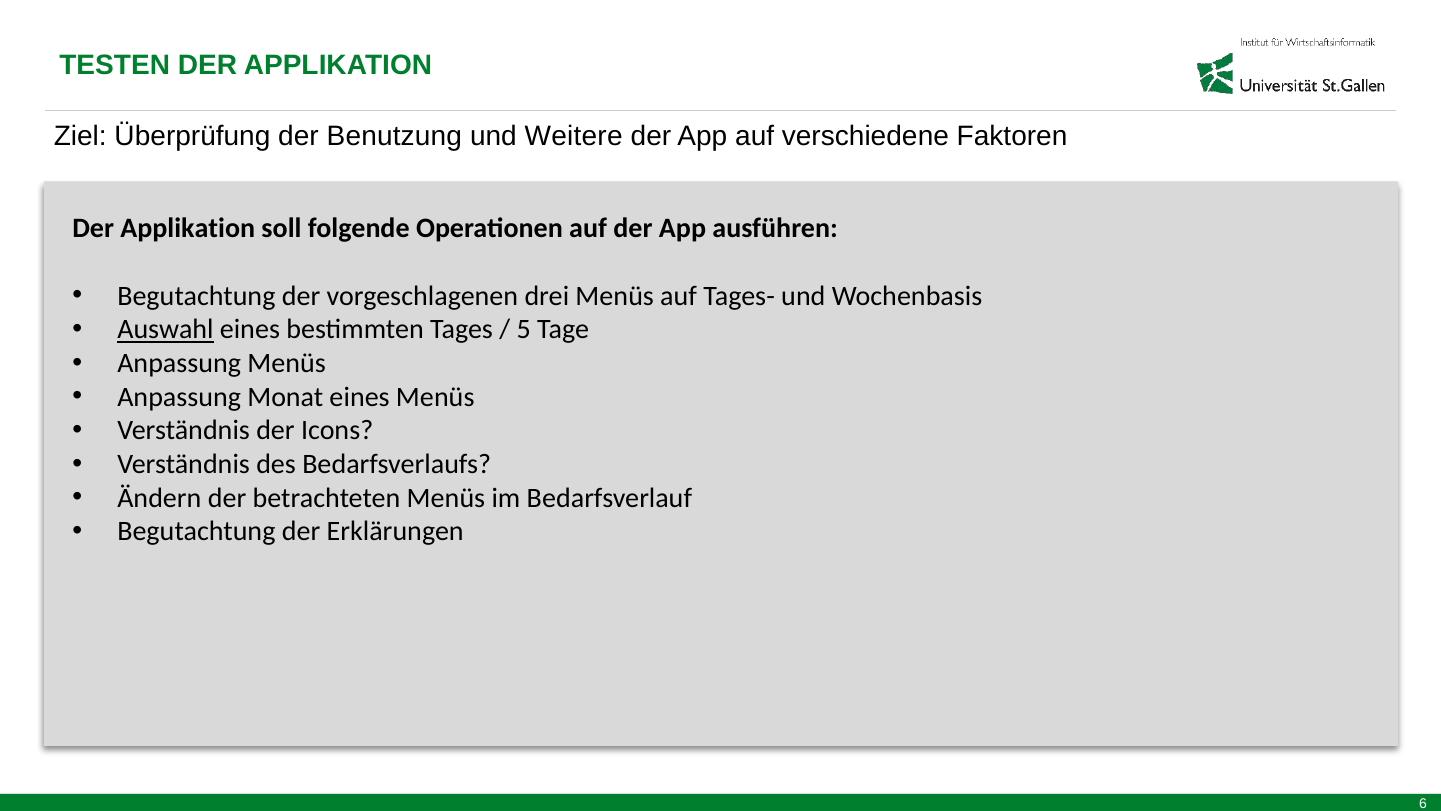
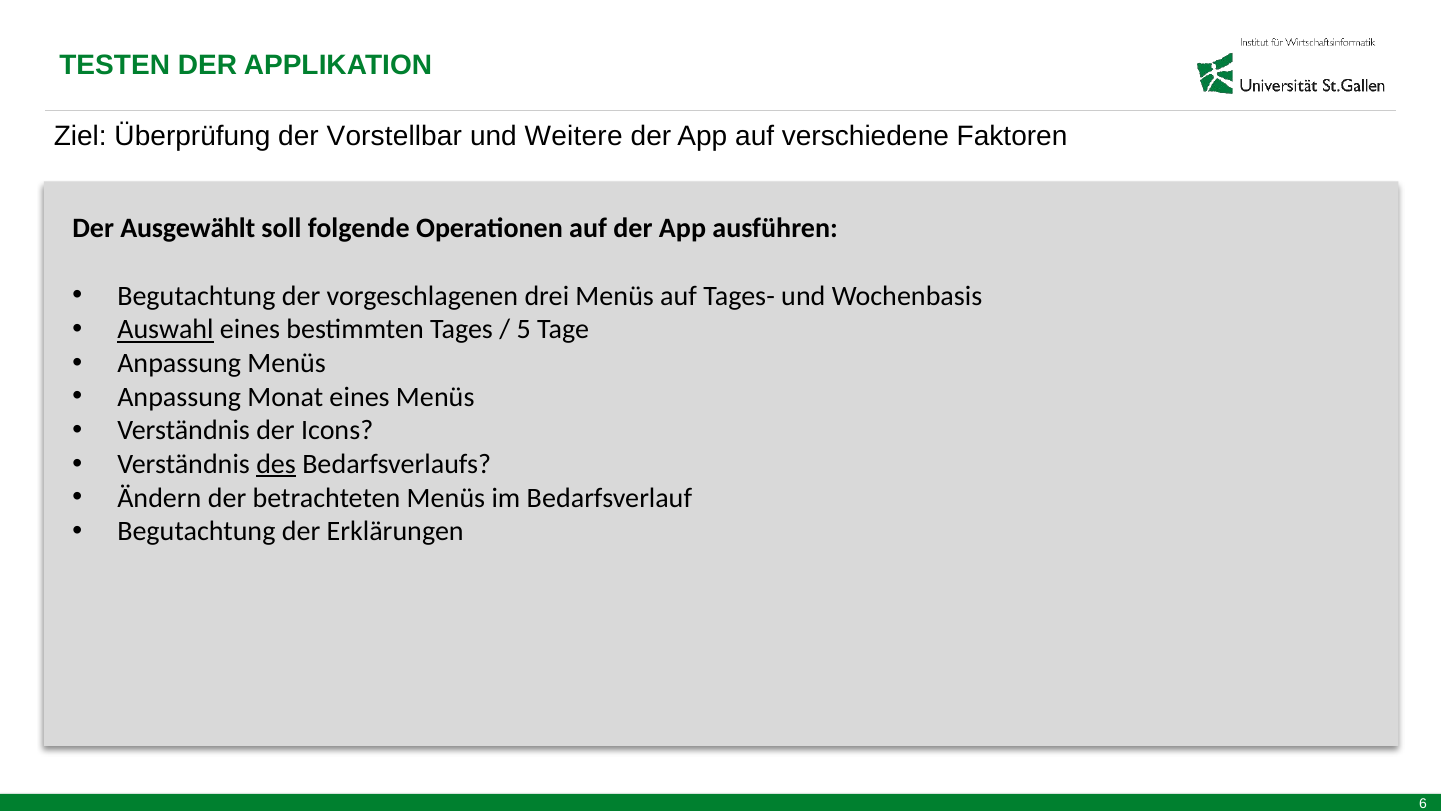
Benutzung: Benutzung -> Vorstellbar
Applikation at (188, 229): Applikation -> Ausgewählt
des underline: none -> present
